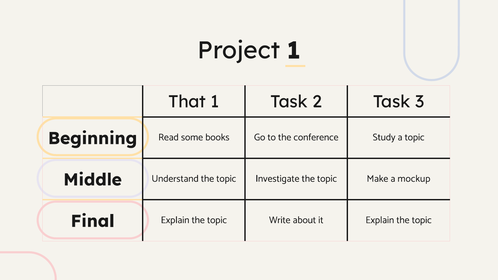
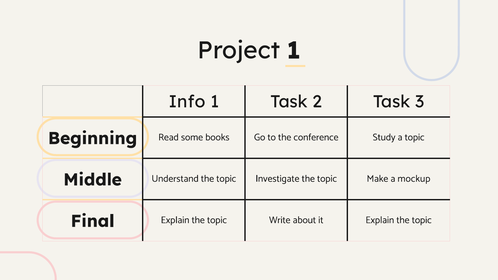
That: That -> Info
